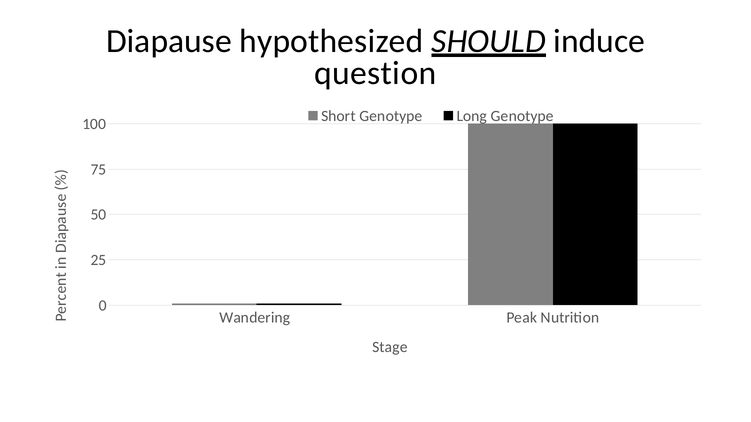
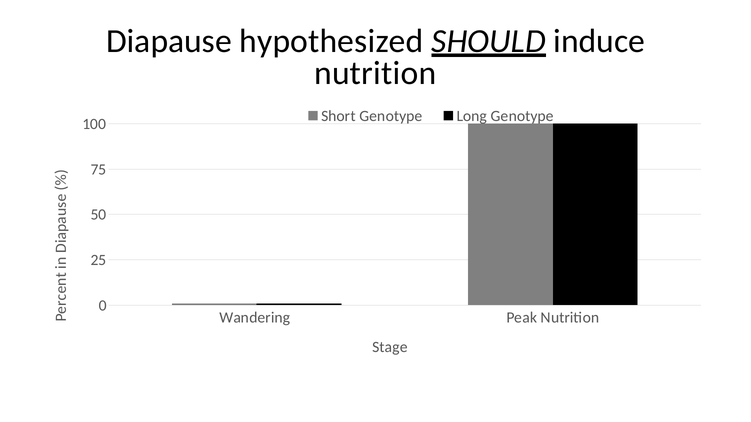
question at (375, 73): question -> nutrition
